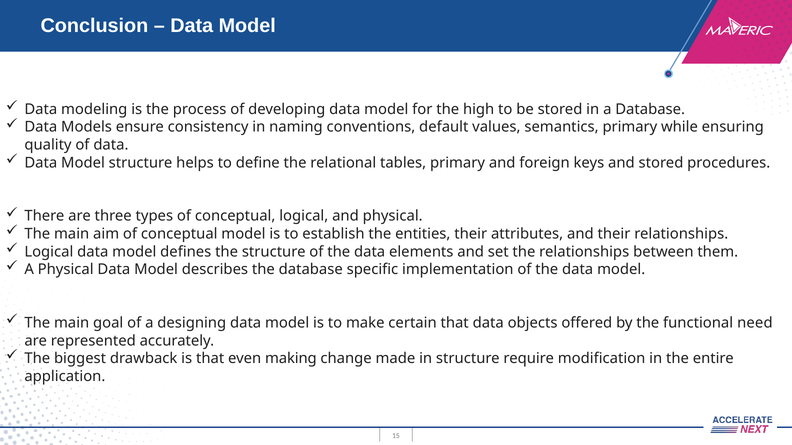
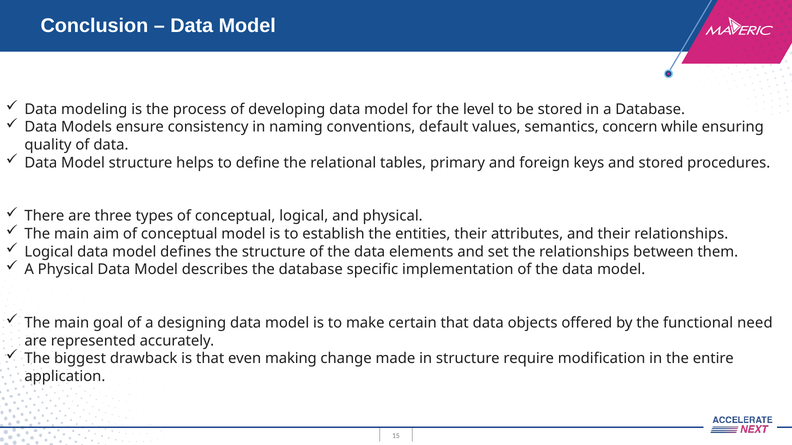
high: high -> level
semantics primary: primary -> concern
